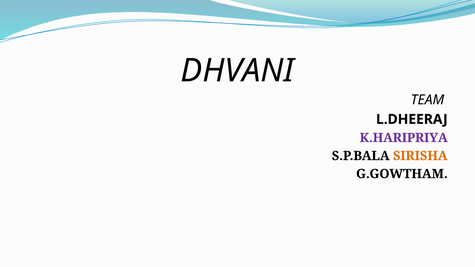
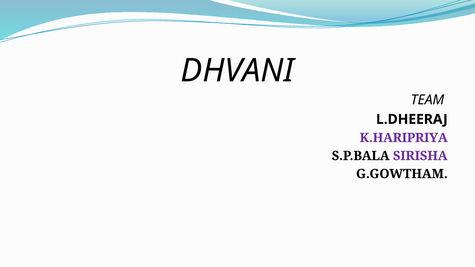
SIRISHA colour: orange -> purple
